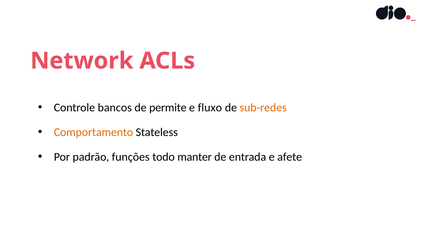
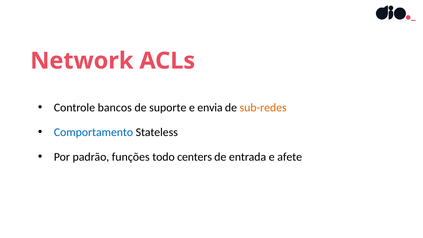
permite: permite -> suporte
fluxo: fluxo -> envia
Comportamento colour: orange -> blue
manter: manter -> centers
